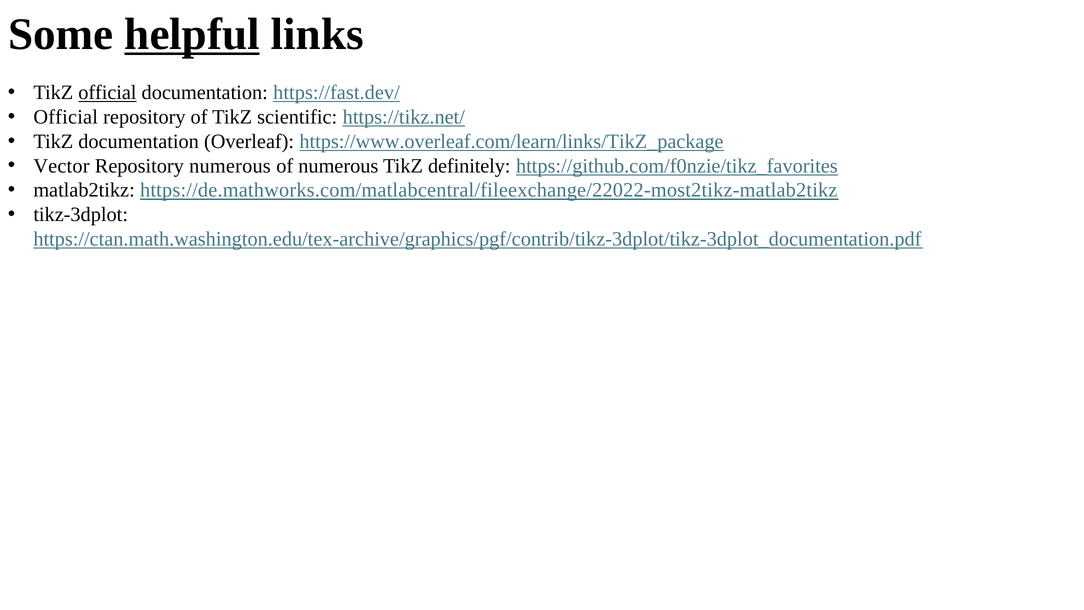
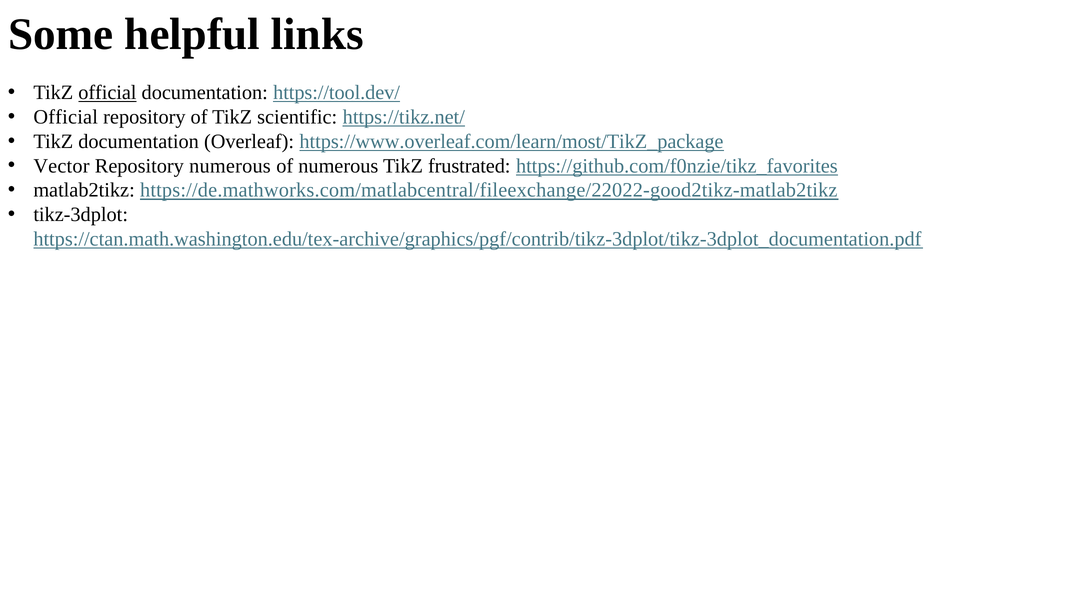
helpful underline: present -> none
https://fast.dev/: https://fast.dev/ -> https://tool.dev/
https://www.overleaf.com/learn/links/TikZ_package: https://www.overleaf.com/learn/links/TikZ_package -> https://www.overleaf.com/learn/most/TikZ_package
definitely: definitely -> frustrated
https://de.mathworks.com/matlabcentral/fileexchange/22022-most2tikz-matlab2tikz: https://de.mathworks.com/matlabcentral/fileexchange/22022-most2tikz-matlab2tikz -> https://de.mathworks.com/matlabcentral/fileexchange/22022-good2tikz-matlab2tikz
